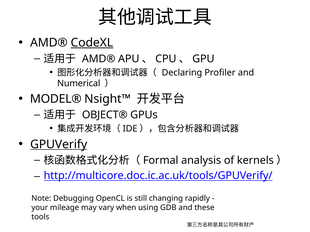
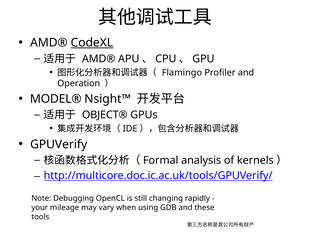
Declaring: Declaring -> Flamingo
Numerical: Numerical -> Operation
GPUVerify underline: present -> none
